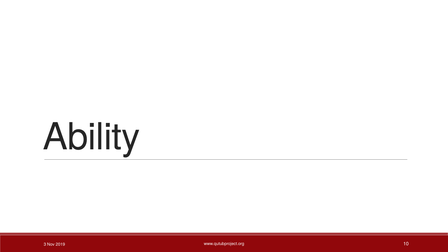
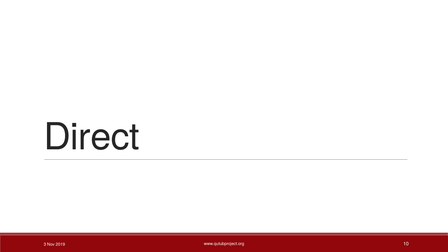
Ability: Ability -> Direct
